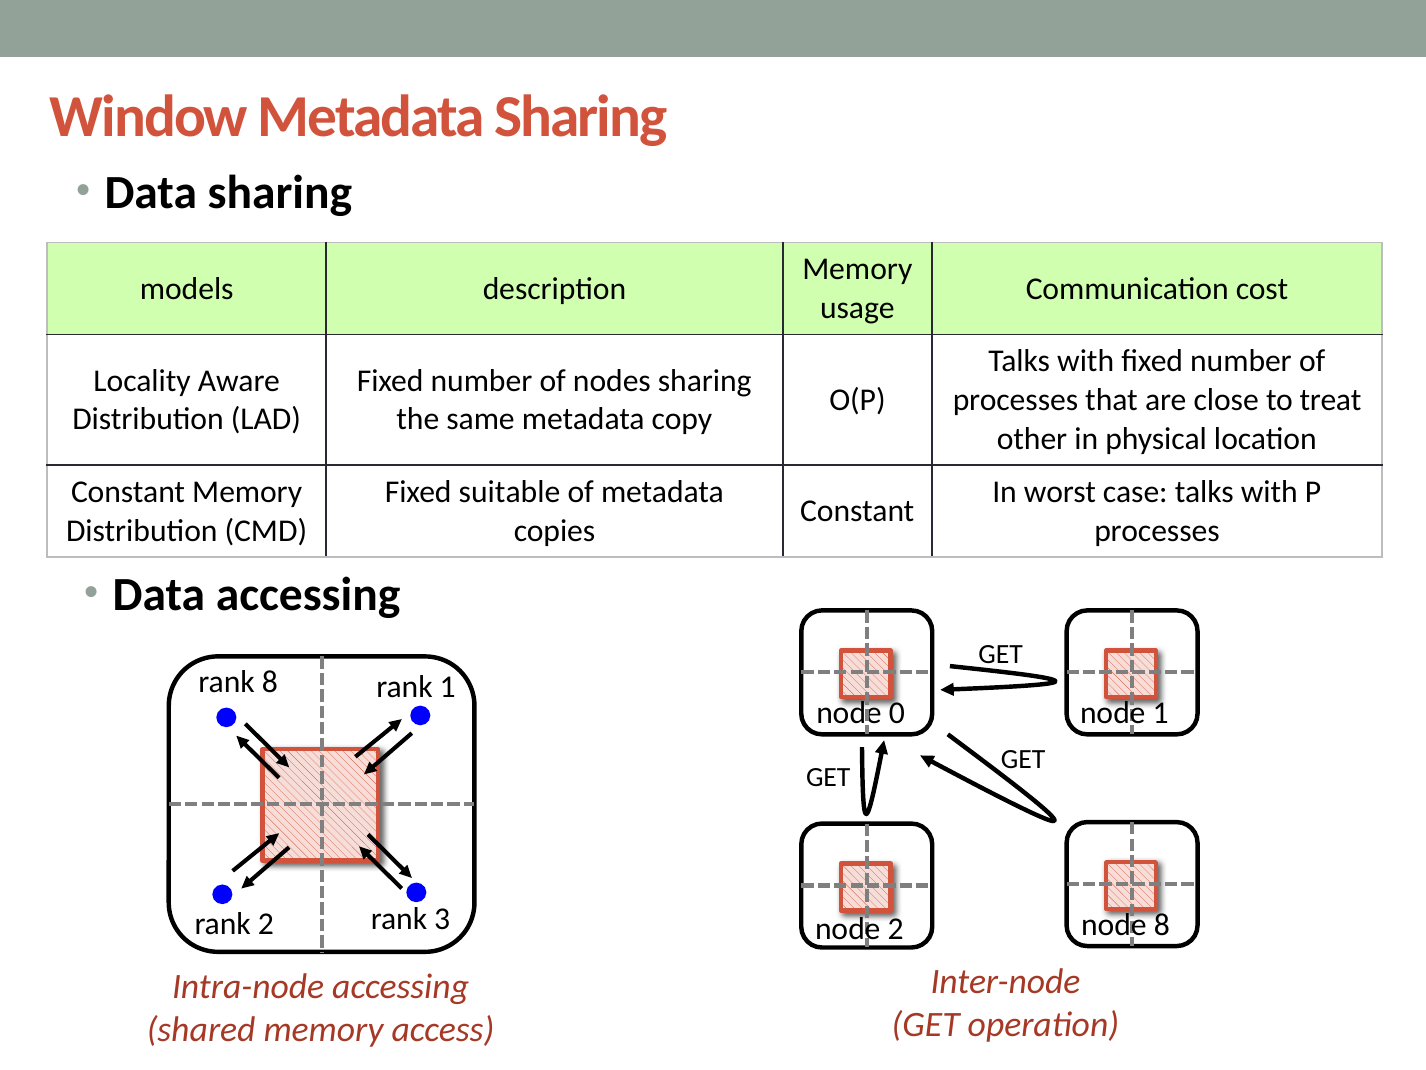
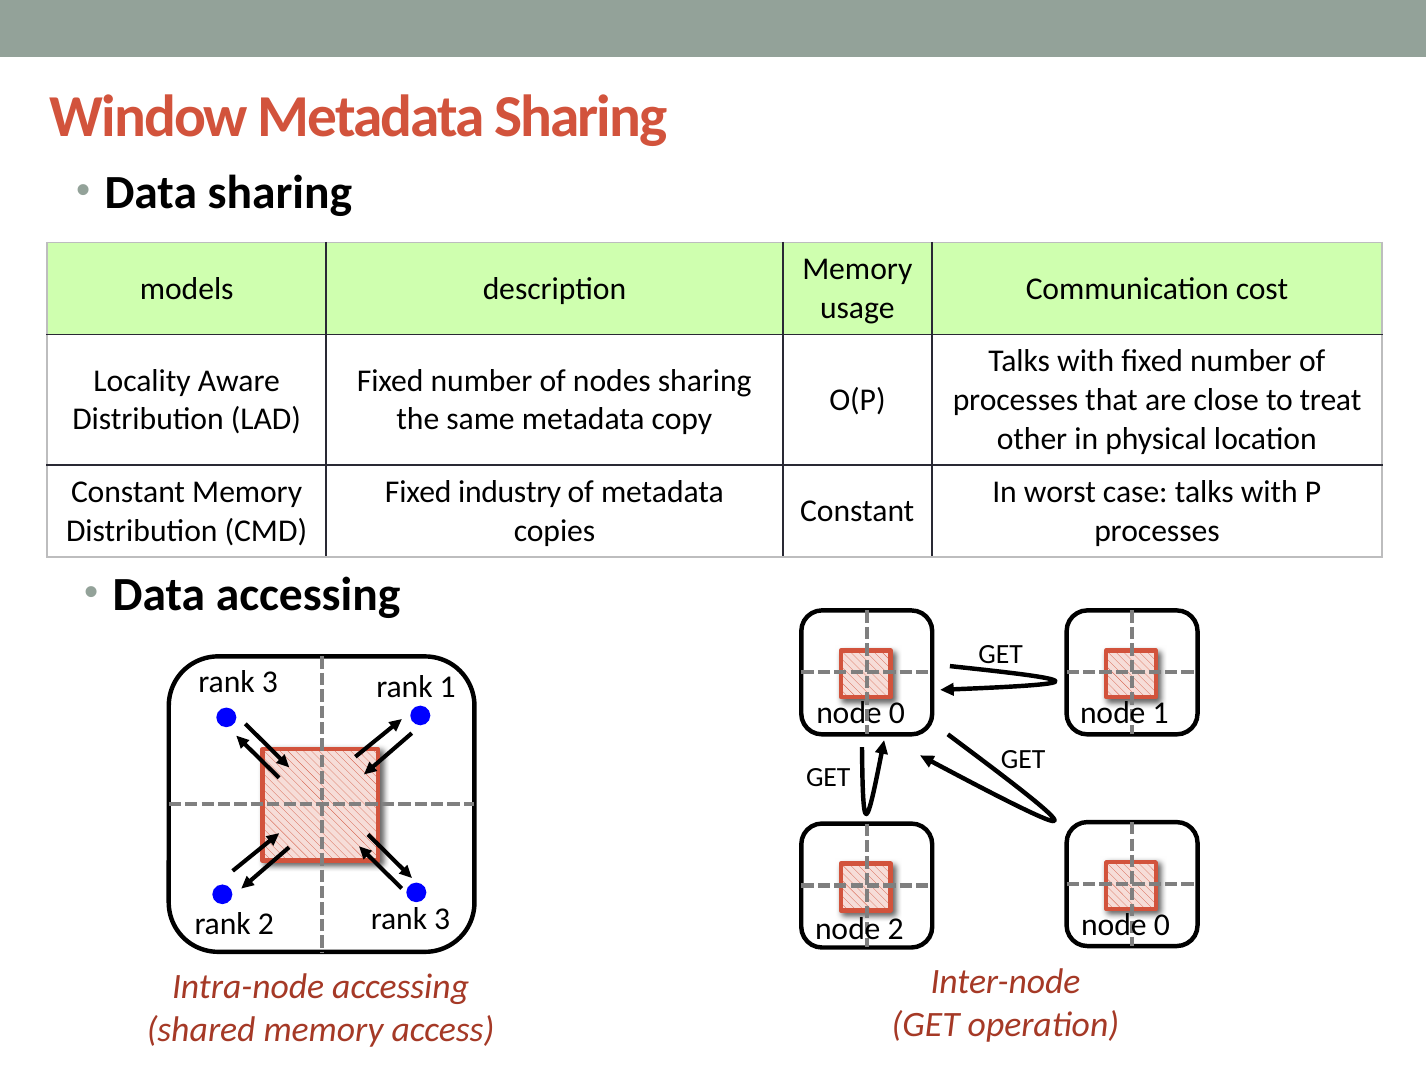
suitable: suitable -> industry
8 at (270, 681): 8 -> 3
2 node 8: 8 -> 0
